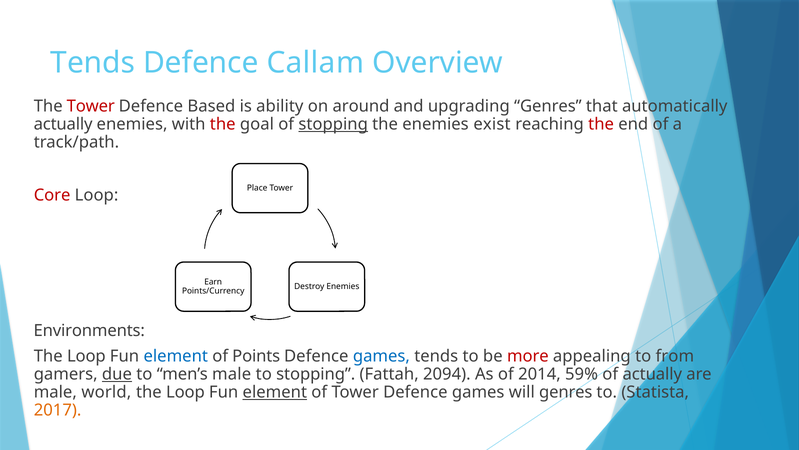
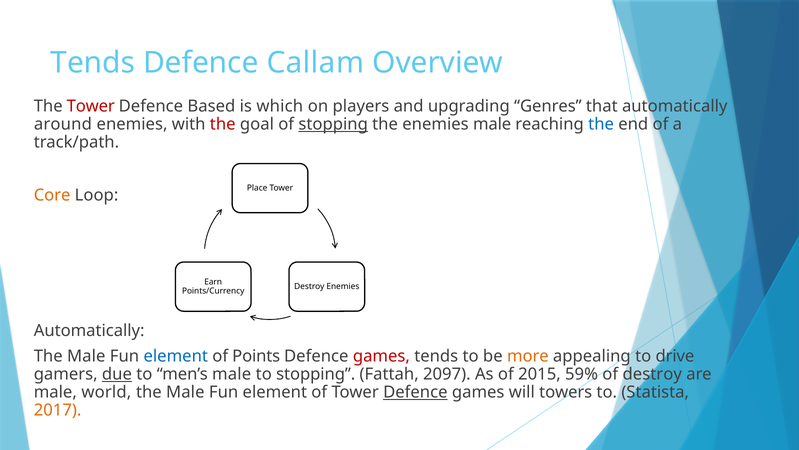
ability: ability -> which
around: around -> players
actually at (63, 124): actually -> around
enemies exist: exist -> male
the at (601, 124) colour: red -> blue
Core colour: red -> orange
Environments at (89, 330): Environments -> Automatically
Loop at (86, 356): Loop -> Male
games at (381, 356) colour: blue -> red
more colour: red -> orange
from: from -> drive
2094: 2094 -> 2097
2014: 2014 -> 2015
of actually: actually -> destroy
Loop at (185, 392): Loop -> Male
element at (275, 392) underline: present -> none
Defence at (415, 392) underline: none -> present
will genres: genres -> towers
